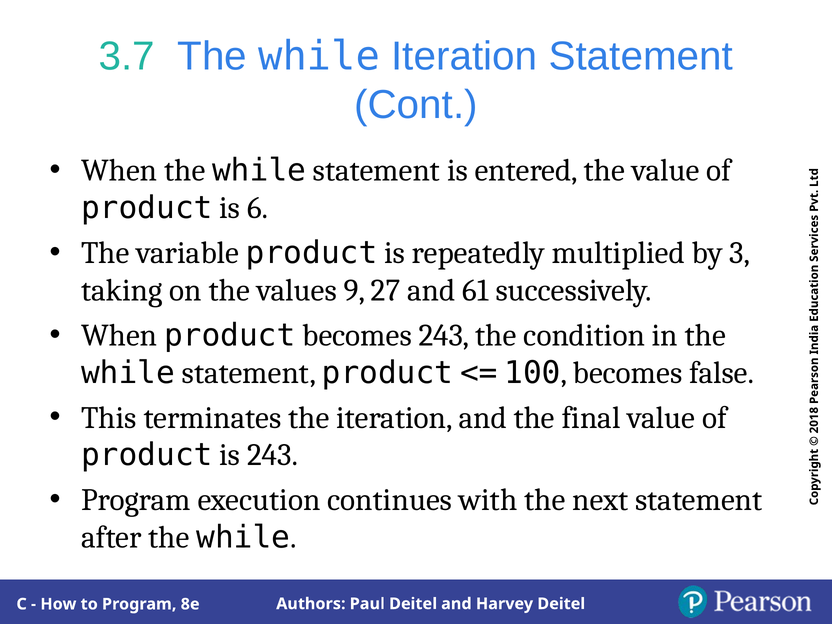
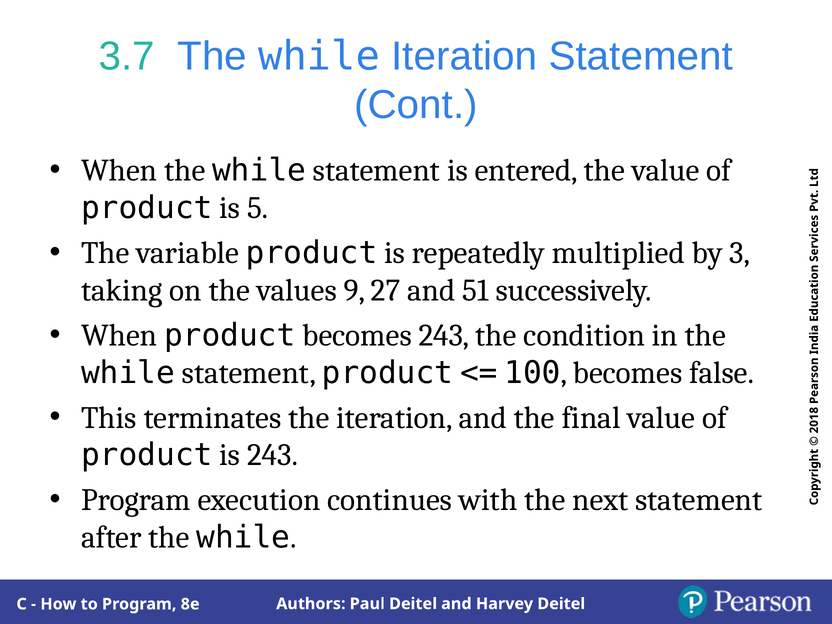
6: 6 -> 5
61: 61 -> 51
